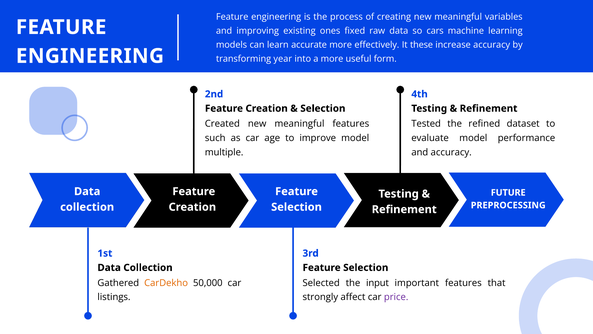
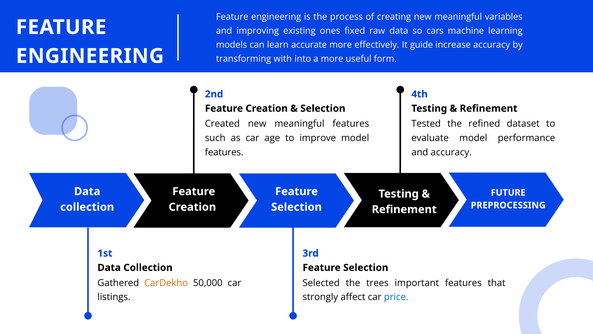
these: these -> guide
year: year -> with
multiple at (224, 152): multiple -> features
input: input -> trees
price colour: purple -> blue
